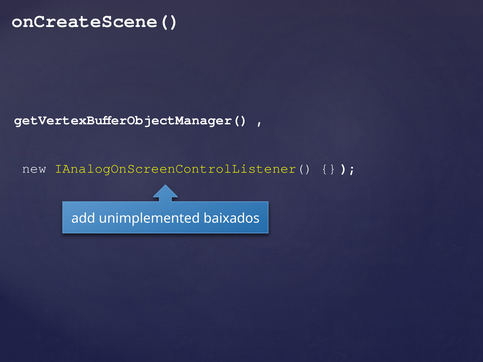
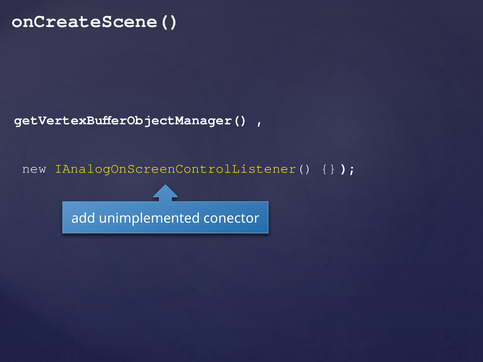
baixados: baixados -> conector
